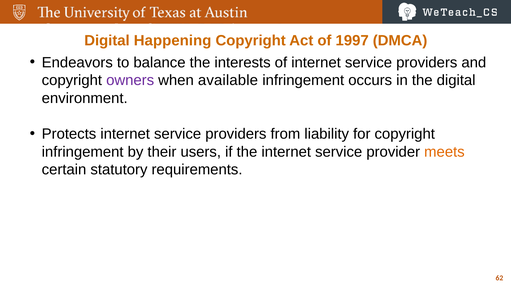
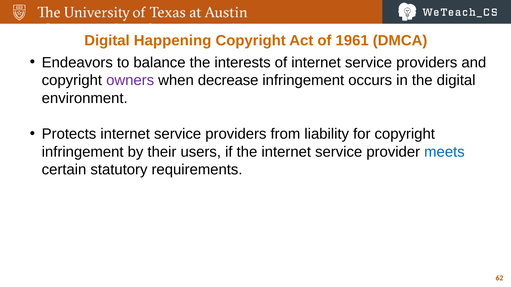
1997: 1997 -> 1961
available: available -> decrease
meets colour: orange -> blue
